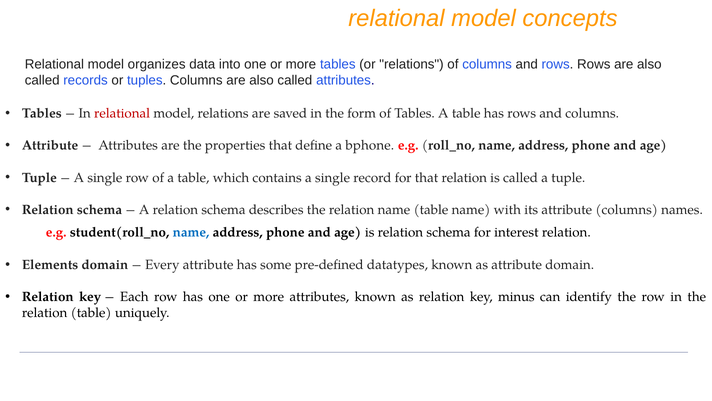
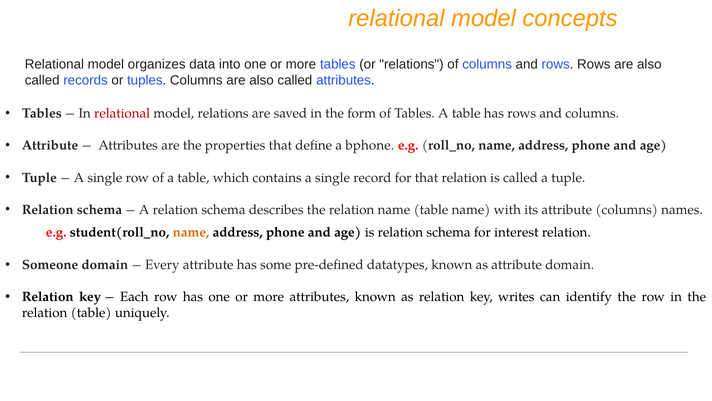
name at (191, 232) colour: blue -> orange
Elements: Elements -> Someone
minus: minus -> writes
